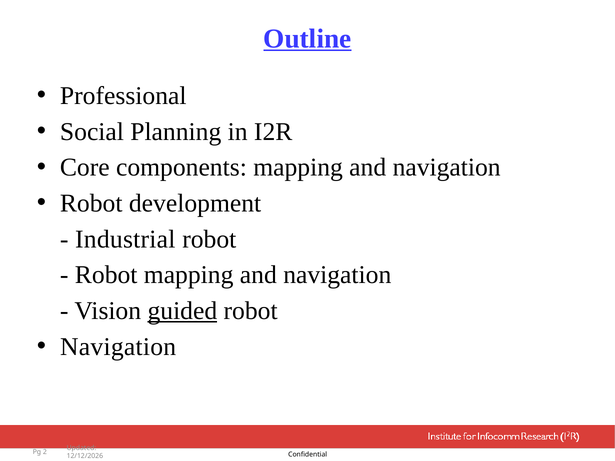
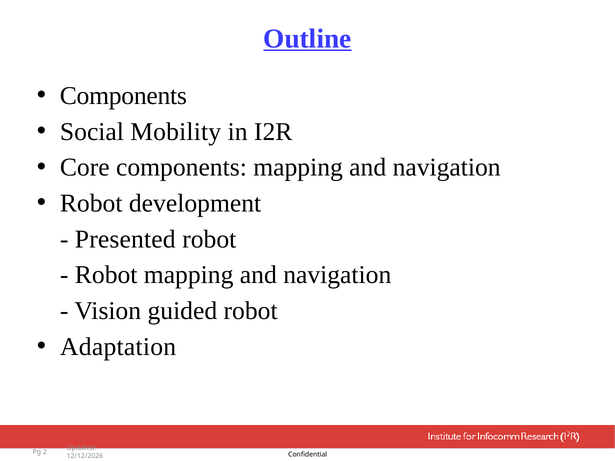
Professional at (123, 96): Professional -> Components
Planning: Planning -> Mobility
Industrial: Industrial -> Presented
guided underline: present -> none
Navigation at (118, 347): Navigation -> Adaptation
